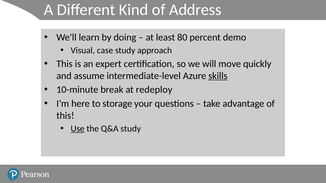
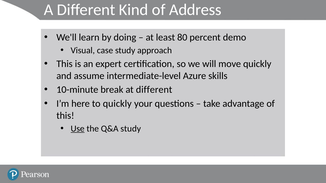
skills underline: present -> none
at redeploy: redeploy -> different
to storage: storage -> quickly
